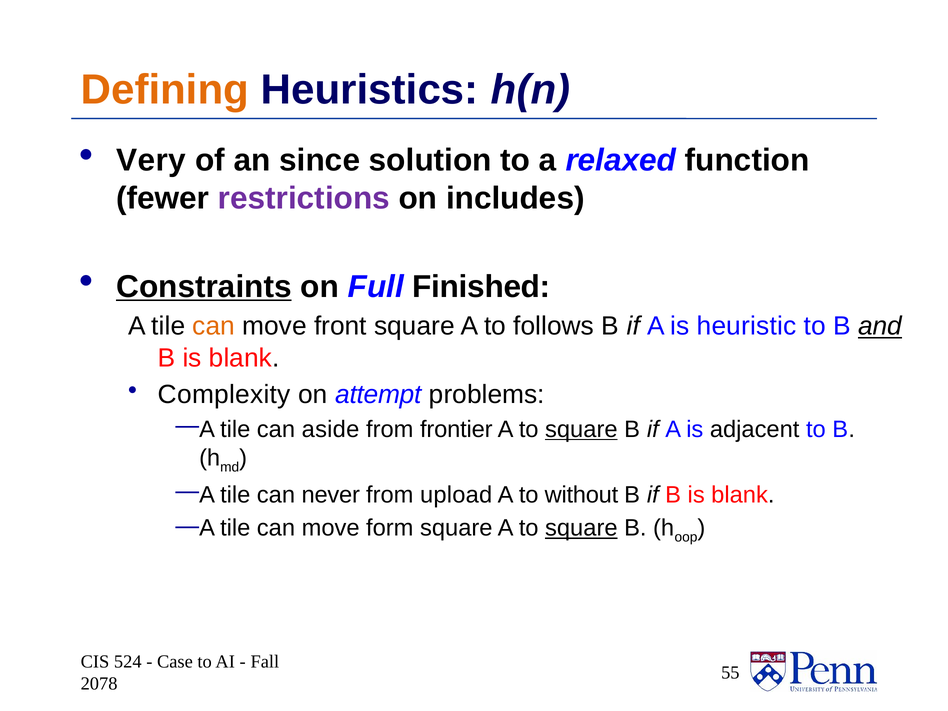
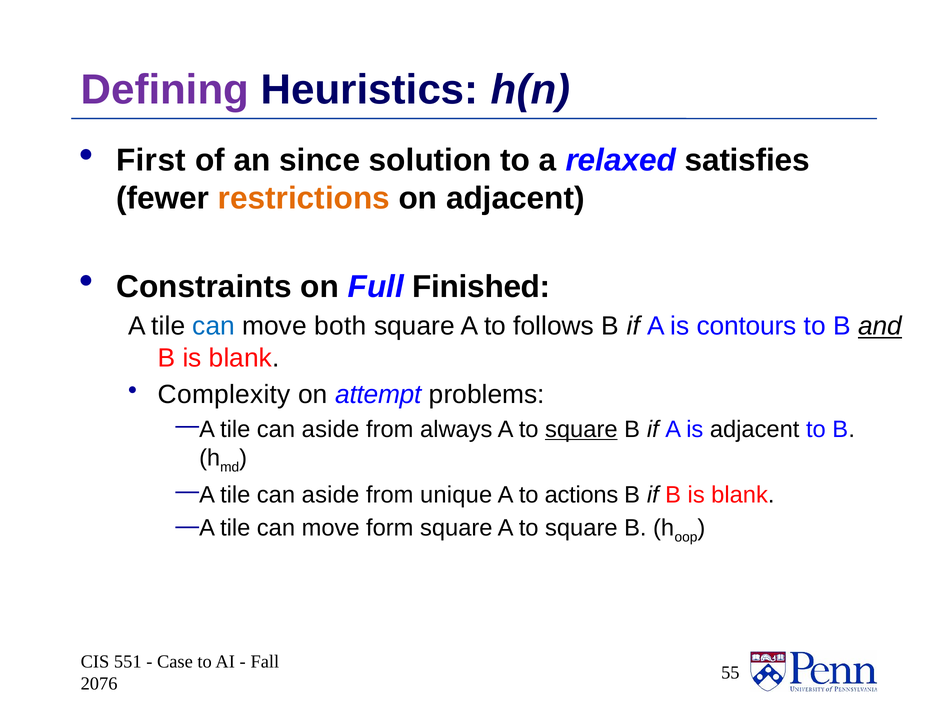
Defining colour: orange -> purple
Very: Very -> First
function: function -> satisfies
restrictions colour: purple -> orange
on includes: includes -> adjacent
Constraints underline: present -> none
can at (214, 326) colour: orange -> blue
front: front -> both
heuristic: heuristic -> contours
frontier: frontier -> always
never at (331, 495): never -> aside
upload: upload -> unique
without: without -> actions
square at (581, 528) underline: present -> none
524: 524 -> 551
2078: 2078 -> 2076
